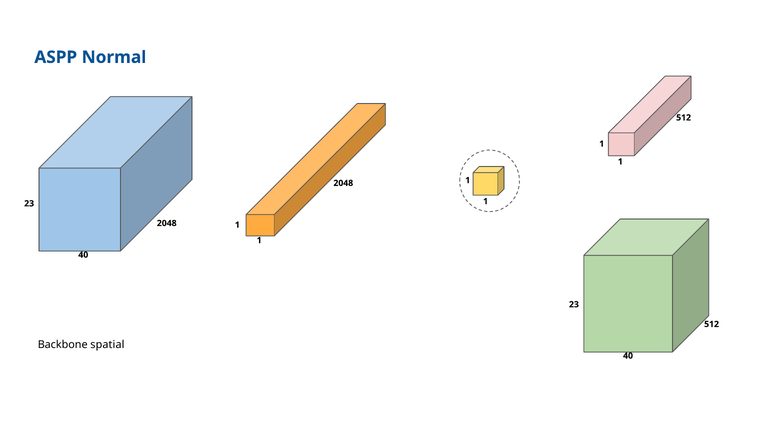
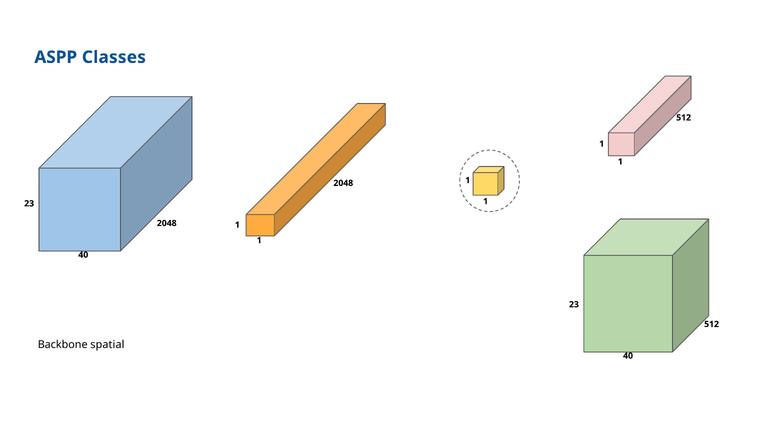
Normal: Normal -> Classes
